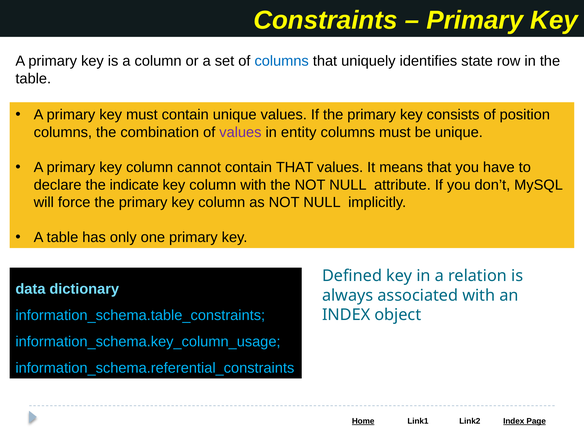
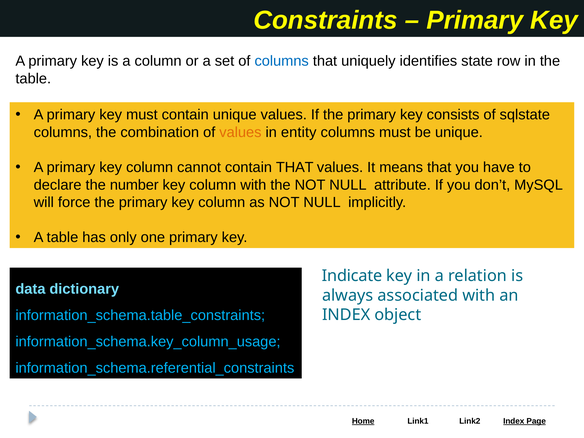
position: position -> sqlstate
values at (240, 132) colour: purple -> orange
indicate: indicate -> number
Defined: Defined -> Indicate
